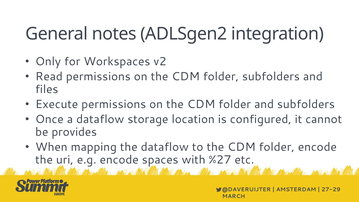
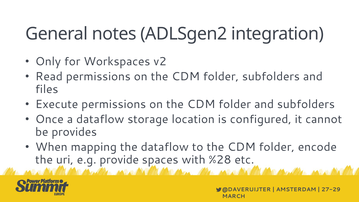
e.g encode: encode -> provide
%27: %27 -> %28
